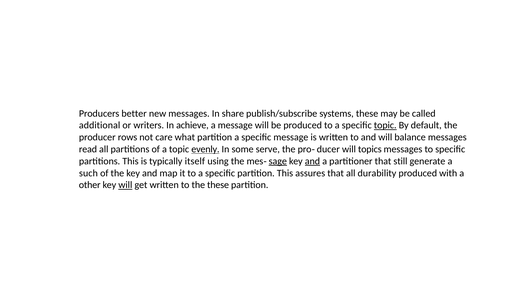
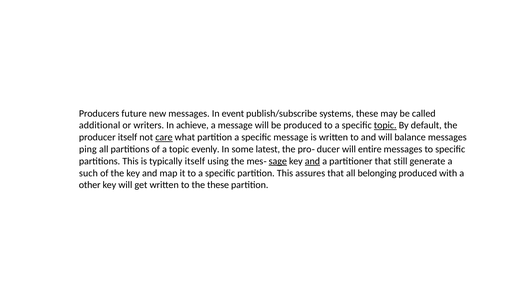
better: better -> future
share: share -> event
producer rows: rows -> itself
care underline: none -> present
read: read -> ping
evenly underline: present -> none
serve: serve -> latest
topics: topics -> entire
durability: durability -> belonging
will at (125, 185) underline: present -> none
